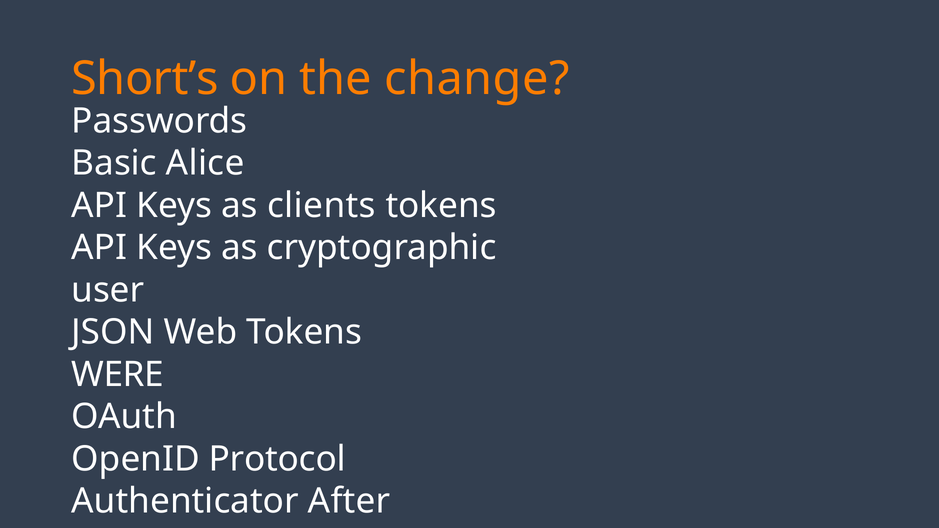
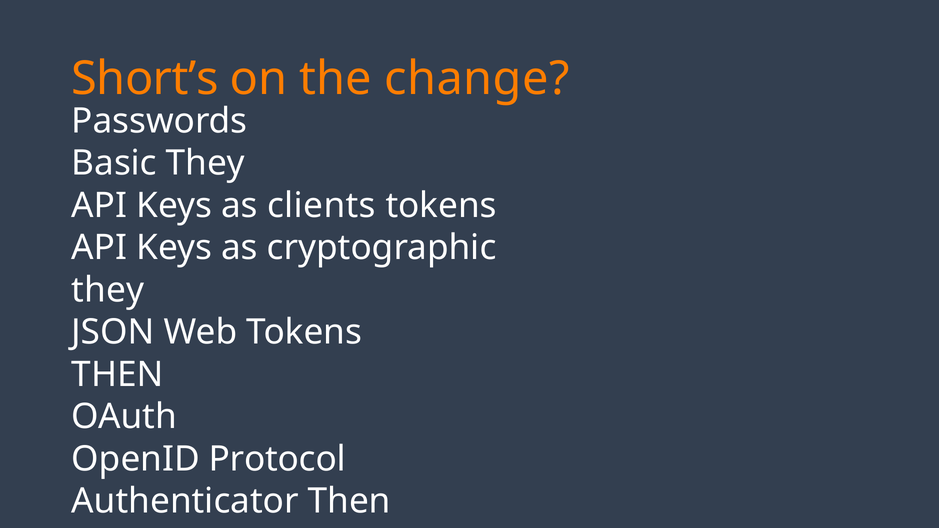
Basic Alice: Alice -> They
user at (108, 290): user -> they
WERE at (118, 375): WERE -> THEN
Authenticator After: After -> Then
